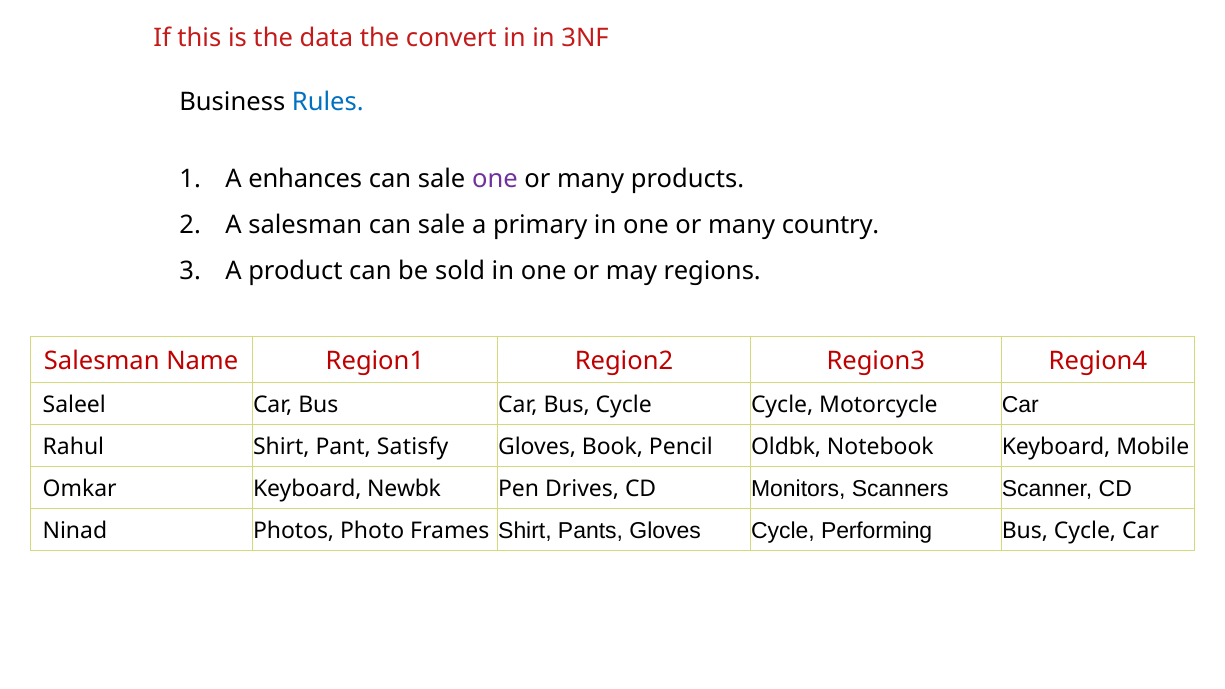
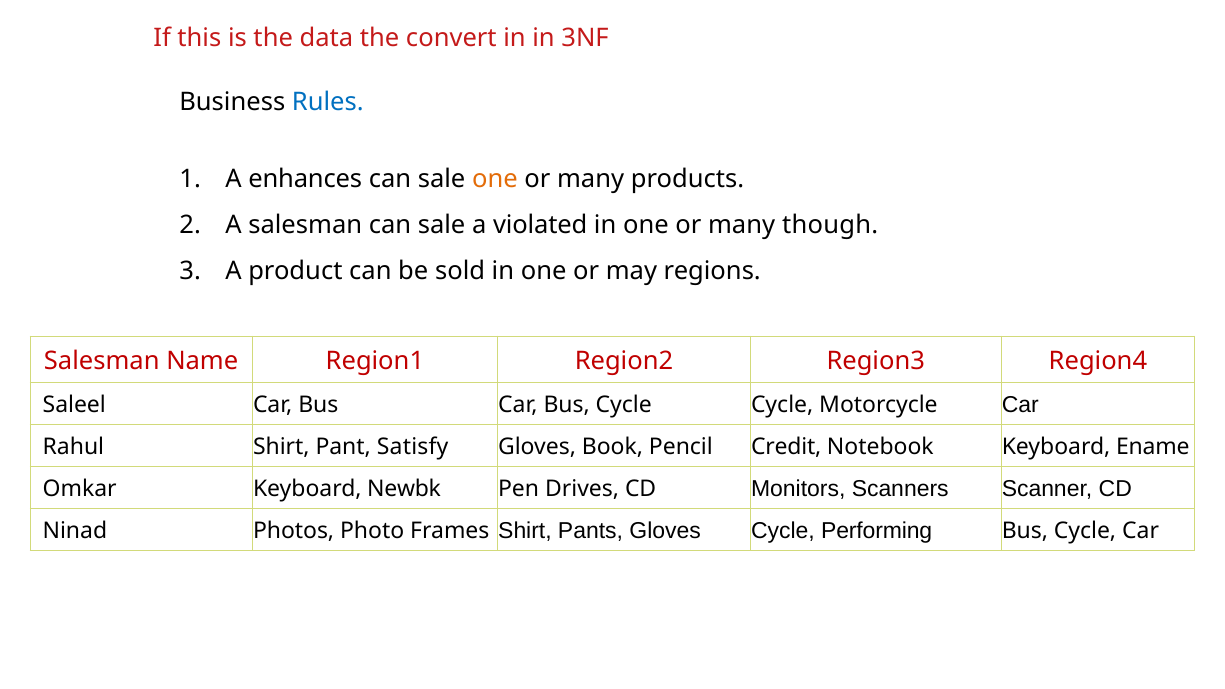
one at (495, 179) colour: purple -> orange
primary: primary -> violated
country: country -> though
Oldbk: Oldbk -> Credit
Mobile: Mobile -> Ename
